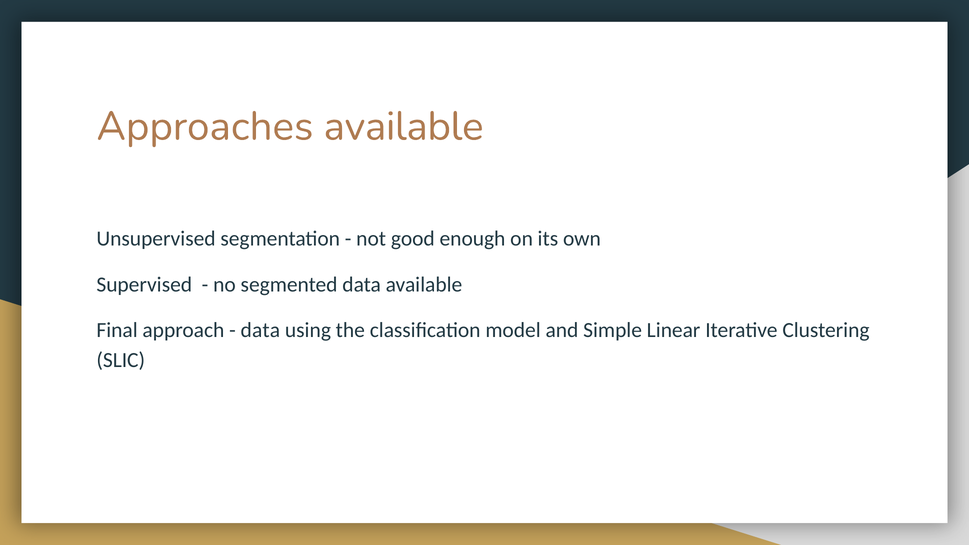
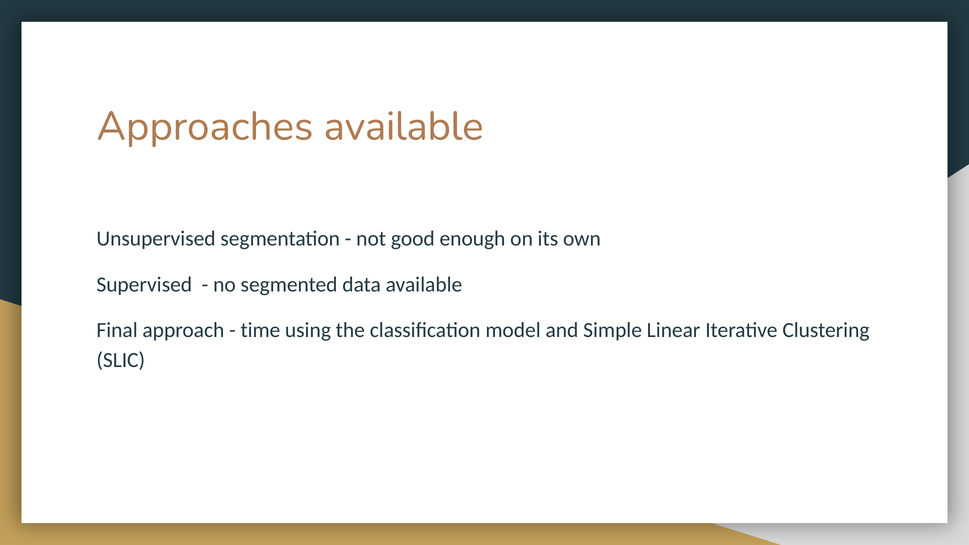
data at (260, 330): data -> time
